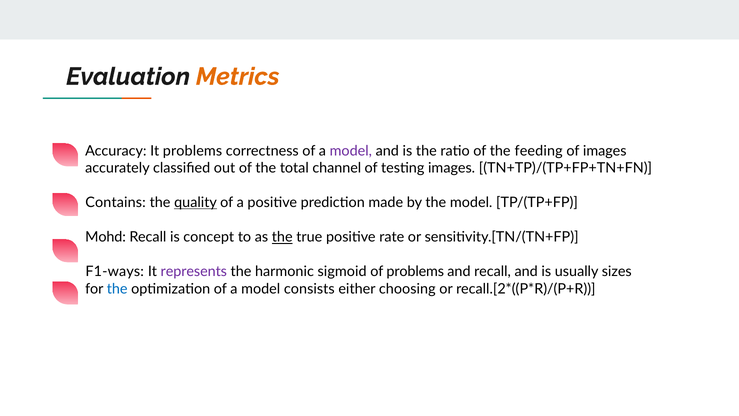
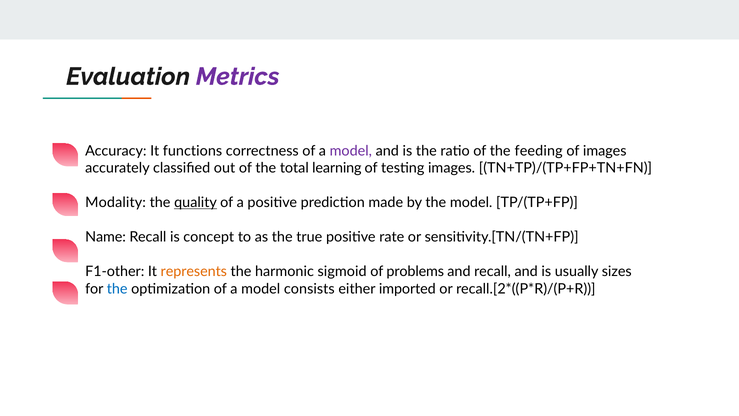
Metrics colour: orange -> purple
It problems: problems -> functions
channel: channel -> learning
Contains: Contains -> Modality
Mohd: Mohd -> Name
the at (282, 237) underline: present -> none
F1-ways: F1-ways -> F1-other
represents colour: purple -> orange
choosing: choosing -> imported
